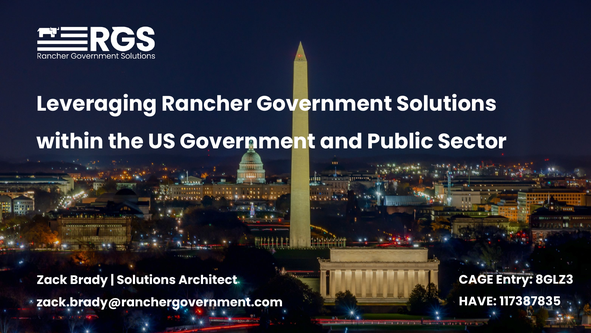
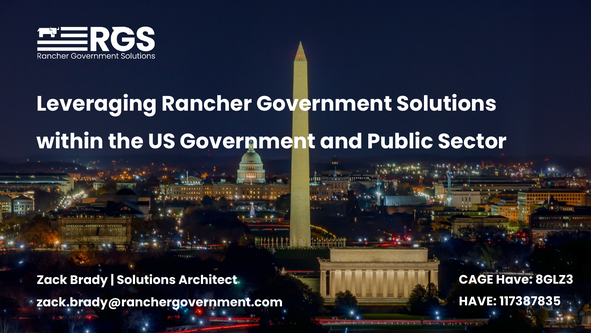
CAGE Entry: Entry -> Have
